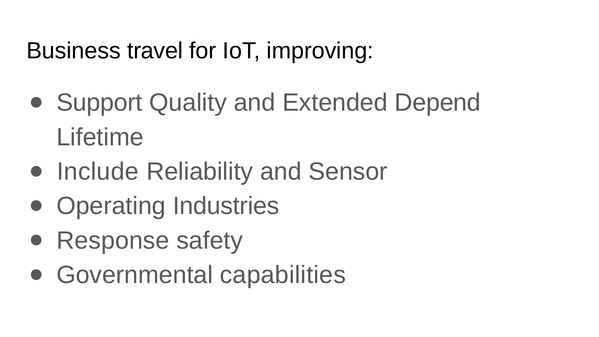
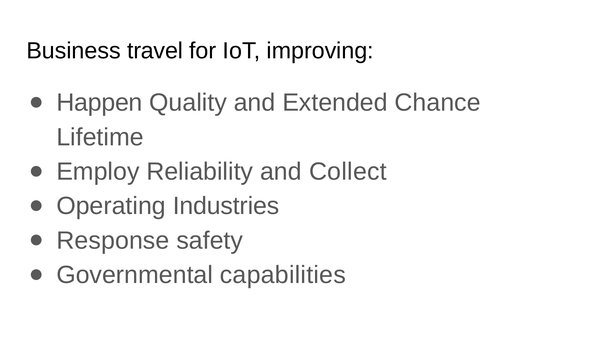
Support: Support -> Happen
Depend: Depend -> Chance
Include: Include -> Employ
Sensor: Sensor -> Collect
